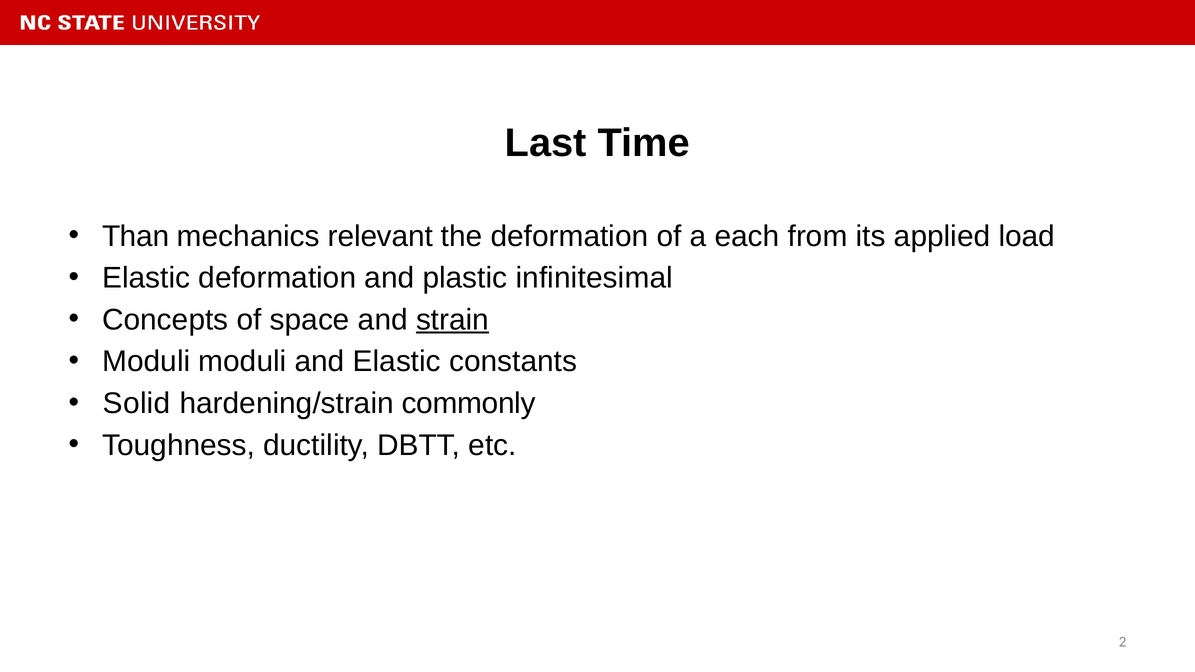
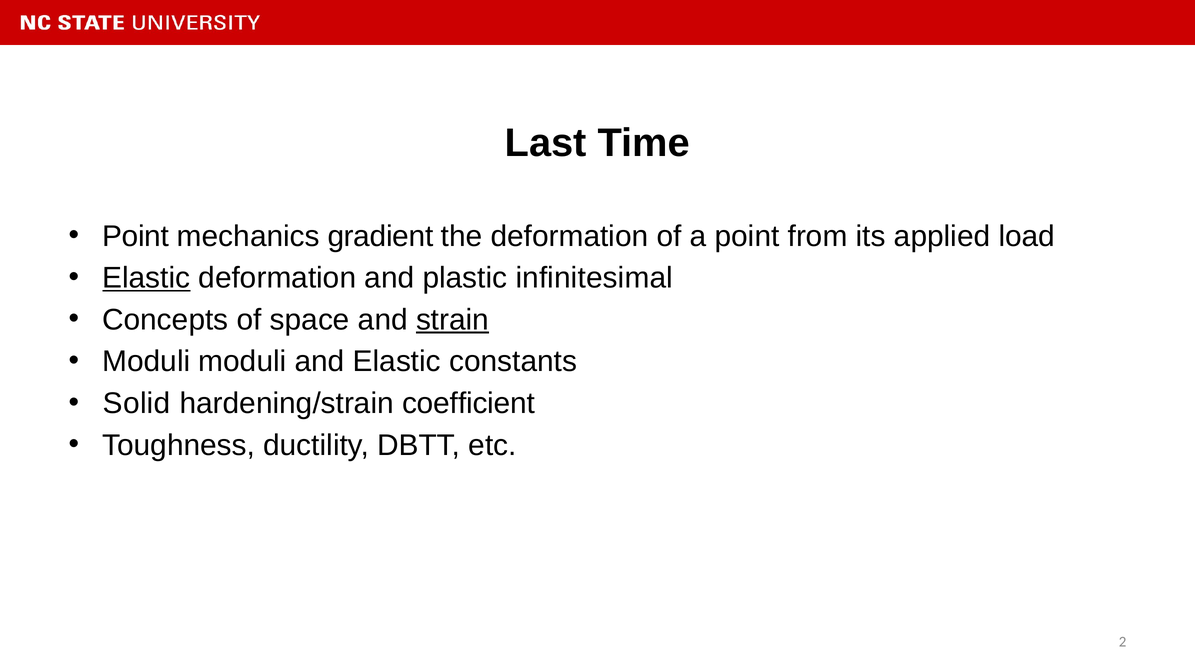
Than at (136, 236): Than -> Point
relevant: relevant -> gradient
a each: each -> point
Elastic at (146, 278) underline: none -> present
commonly: commonly -> coefficient
